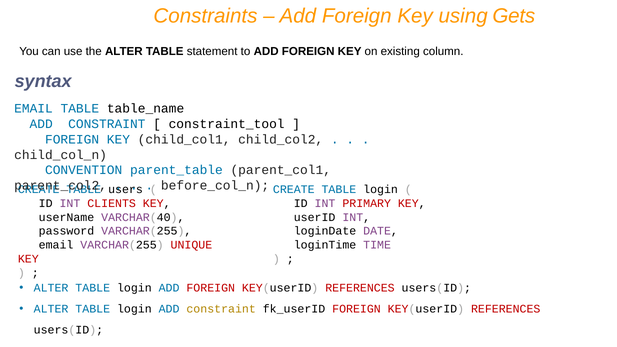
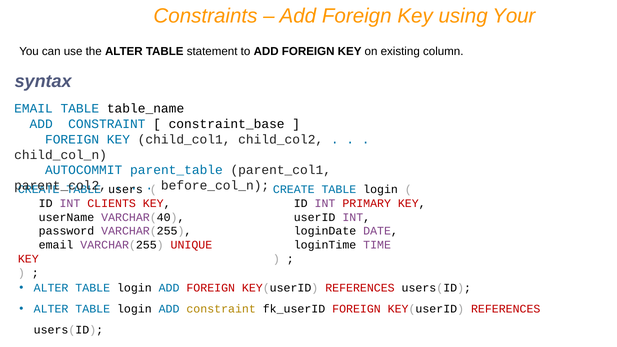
Gets: Gets -> Your
constraint_tool: constraint_tool -> constraint_base
CONVENTION: CONVENTION -> AUTOCOMMIT
